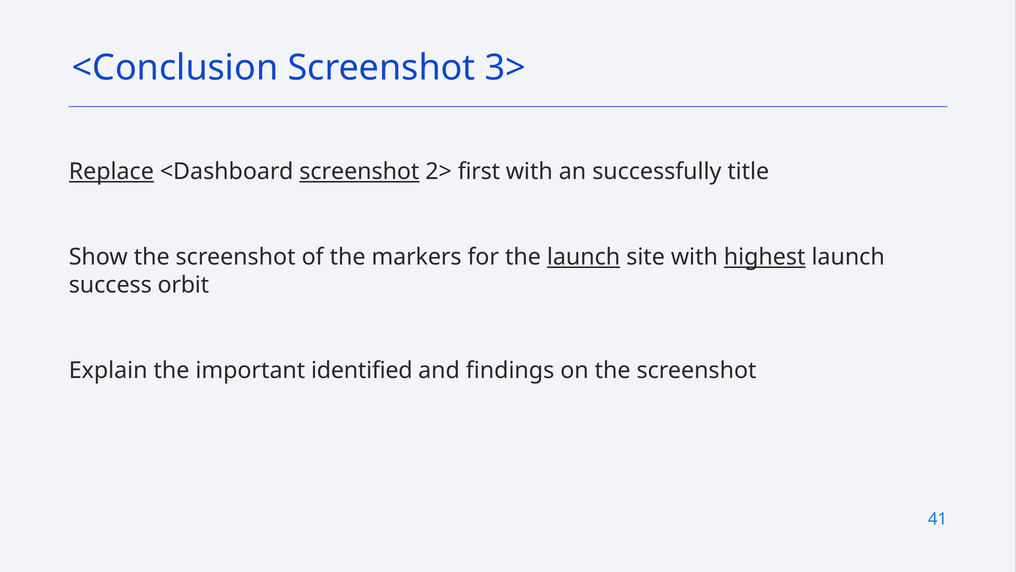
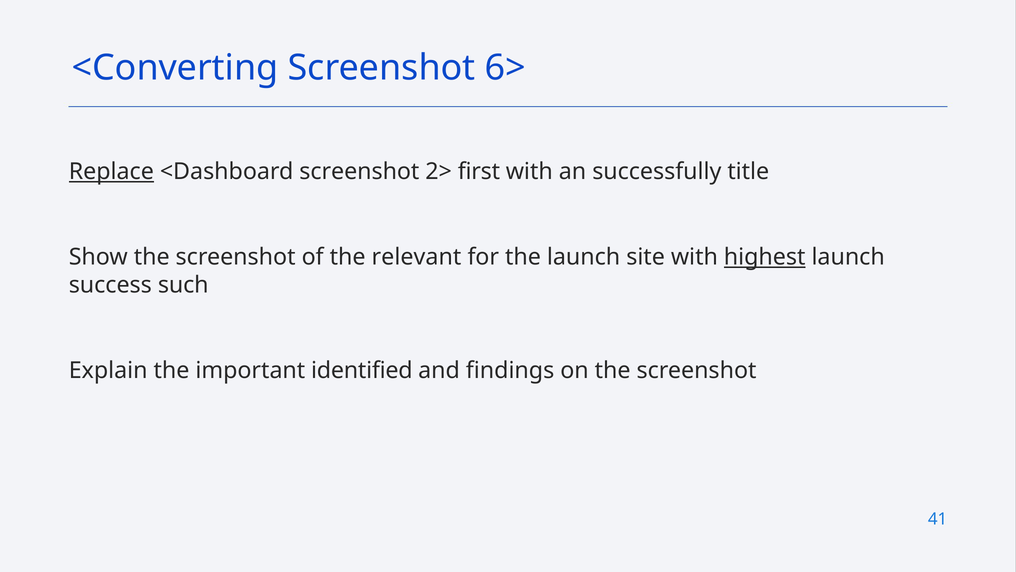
<Conclusion: <Conclusion -> <Converting
3>: 3> -> 6>
screenshot at (359, 172) underline: present -> none
markers: markers -> relevant
launch at (584, 257) underline: present -> none
orbit: orbit -> such
